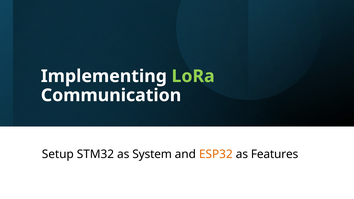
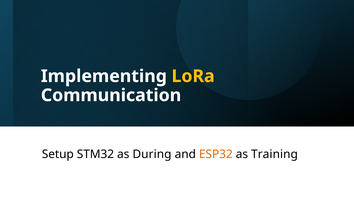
LoRa colour: light green -> yellow
System: System -> During
Features: Features -> Training
